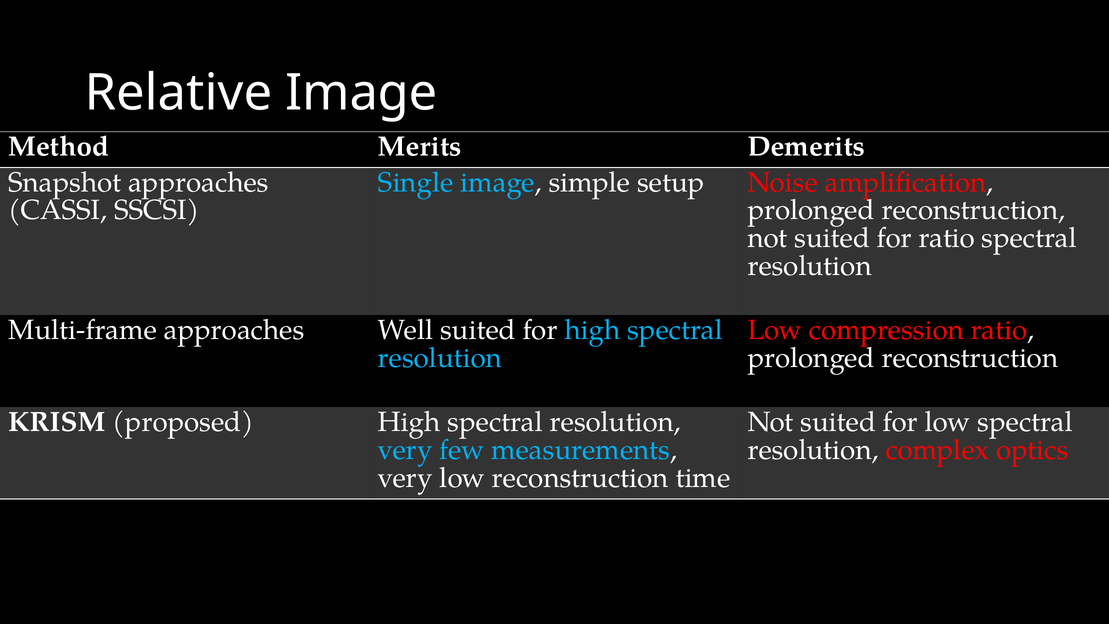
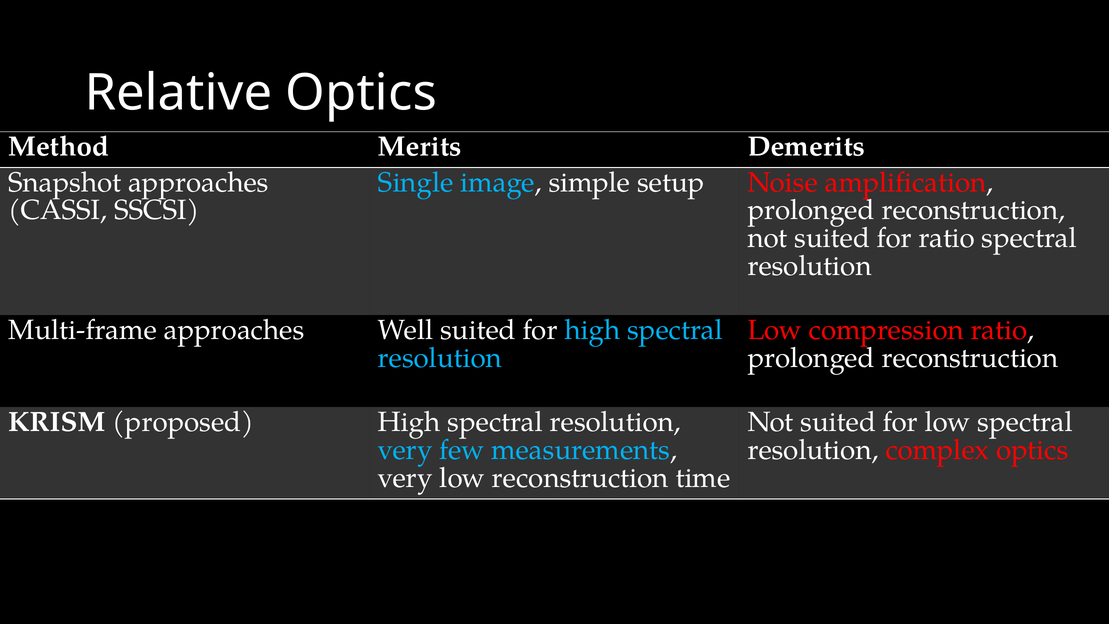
Relative Image: Image -> Optics
